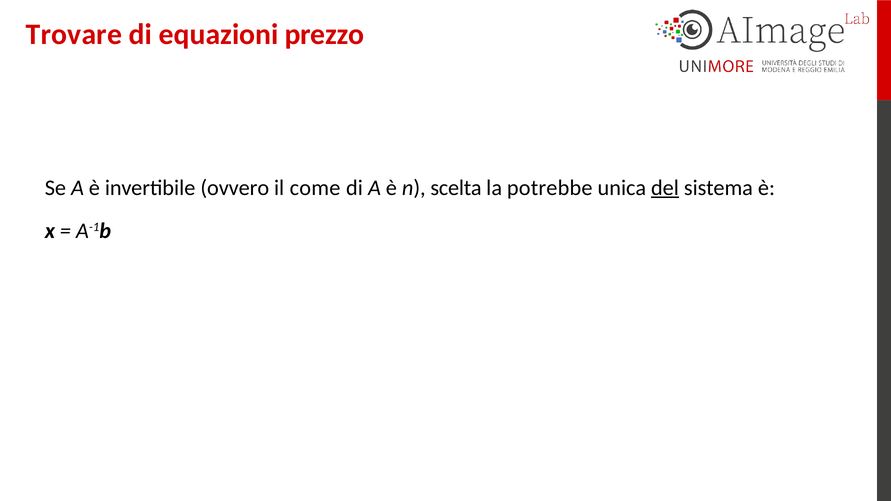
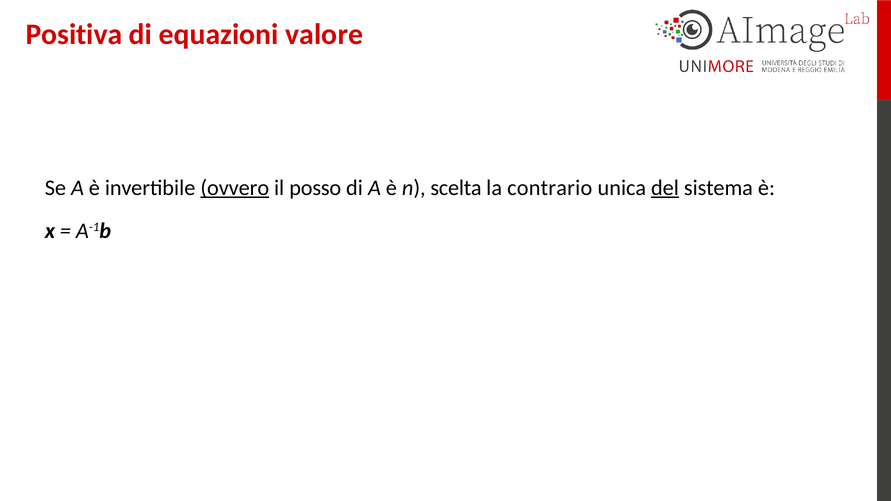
Trovare: Trovare -> Positiva
prezzo: prezzo -> valore
ovvero underline: none -> present
come: come -> posso
potrebbe: potrebbe -> contrario
